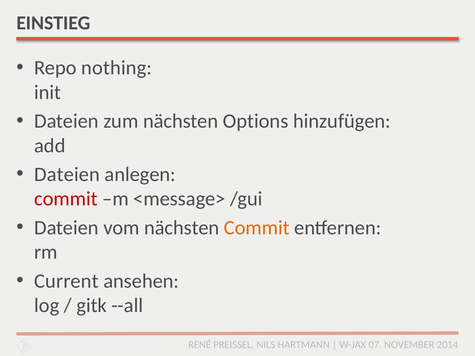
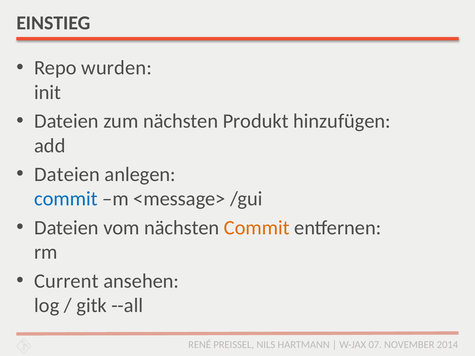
nothing: nothing -> wurden
Options: Options -> Produkt
commit at (66, 199) colour: red -> blue
